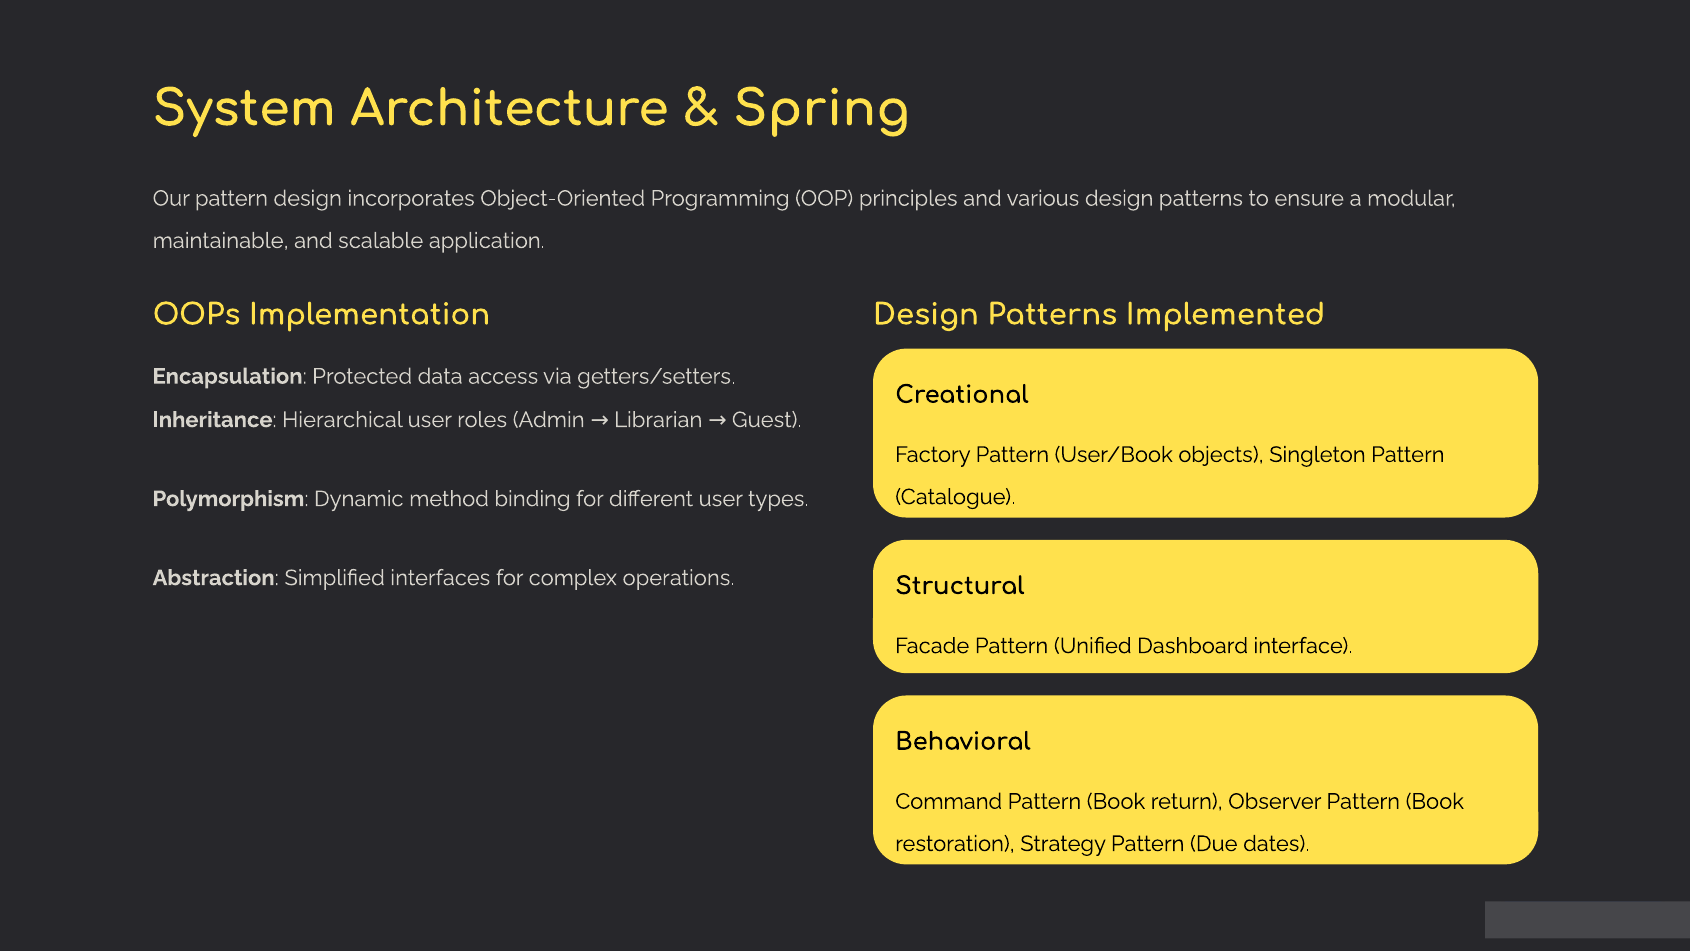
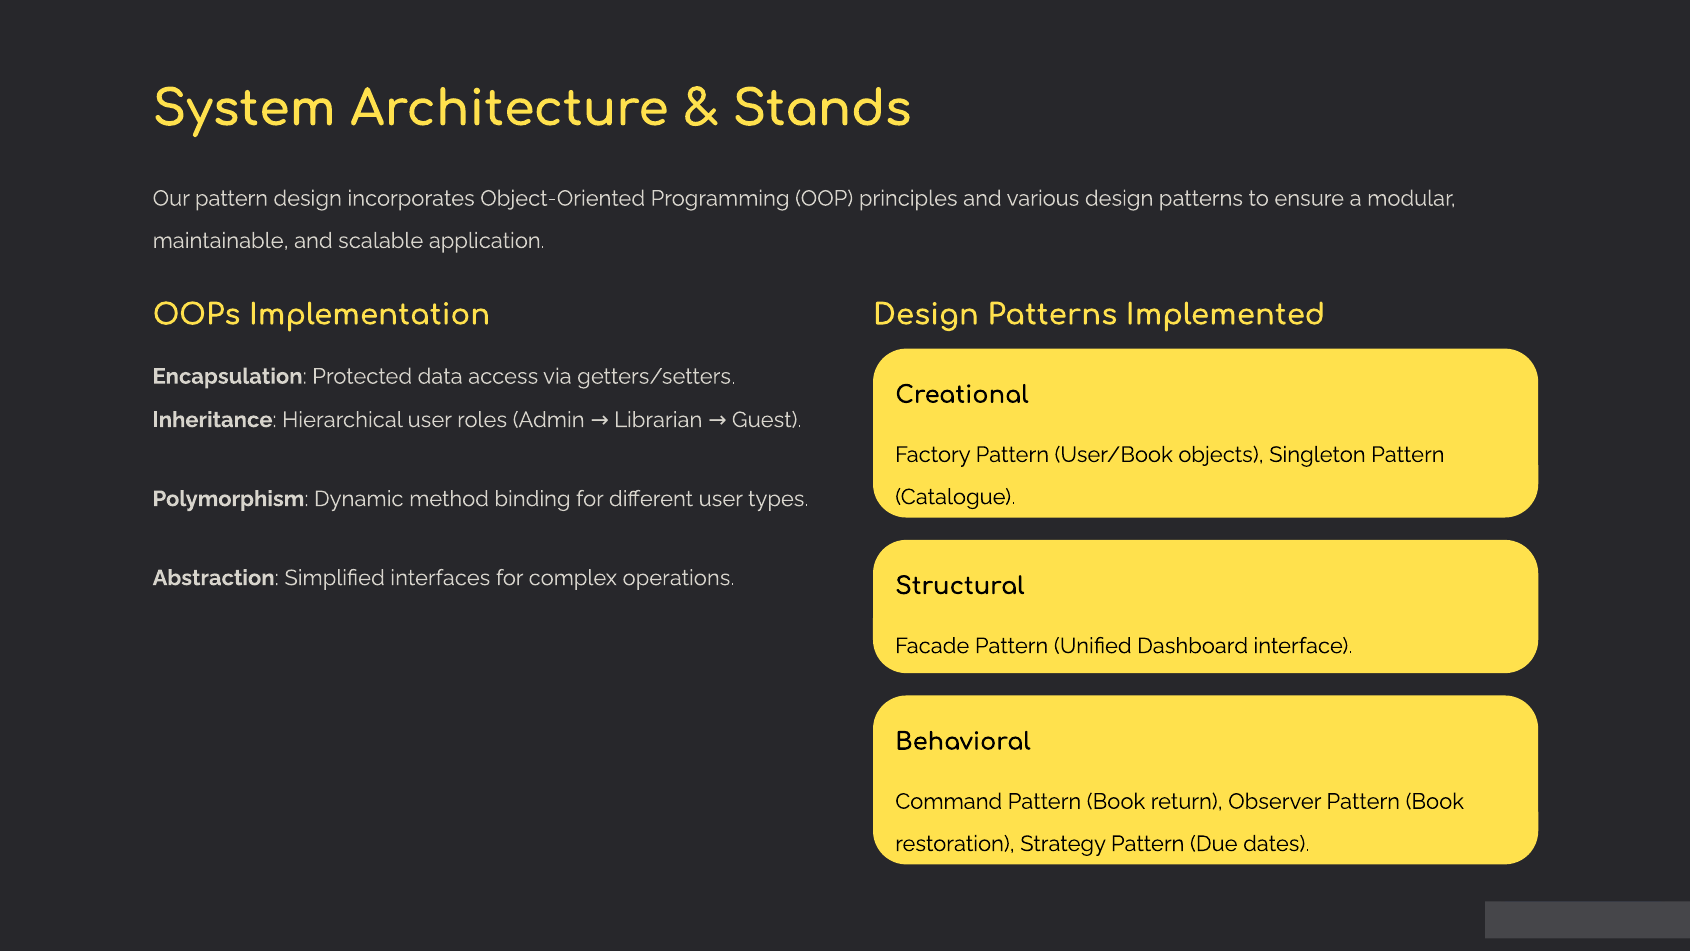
Spring: Spring -> Stands
